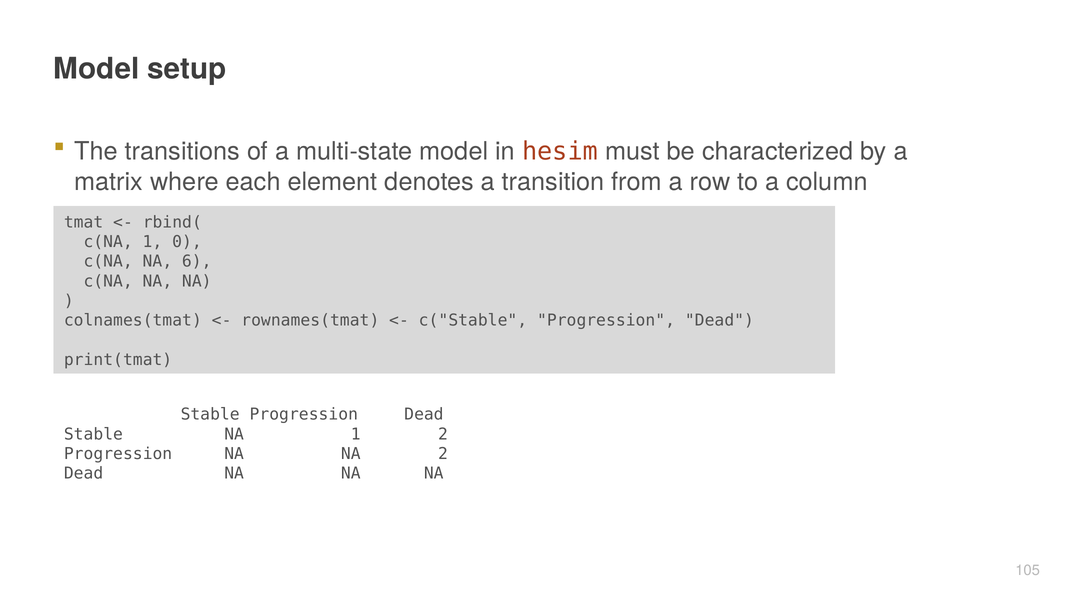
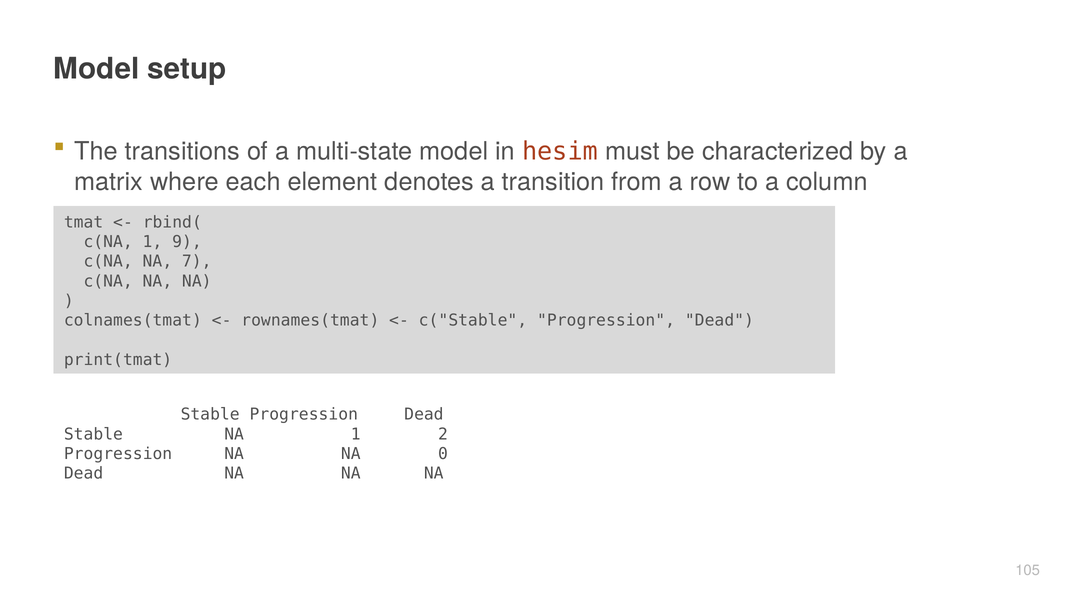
0: 0 -> 9
6: 6 -> 7
NA 2: 2 -> 0
